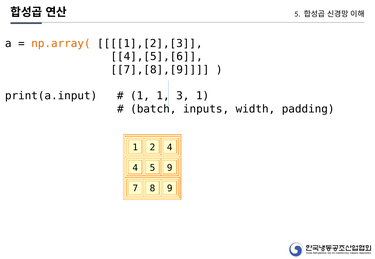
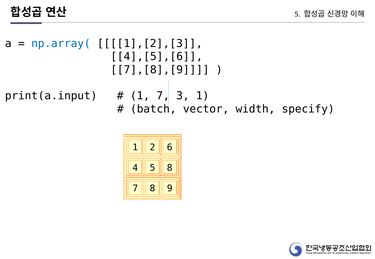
np.array( colour: orange -> blue
1 1: 1 -> 7
inputs: inputs -> vector
padding: padding -> specify
2 4: 4 -> 6
5 9: 9 -> 8
